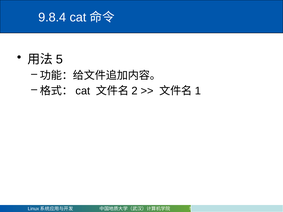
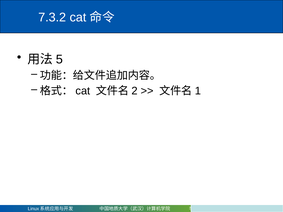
9.8.4: 9.8.4 -> 7.3.2
